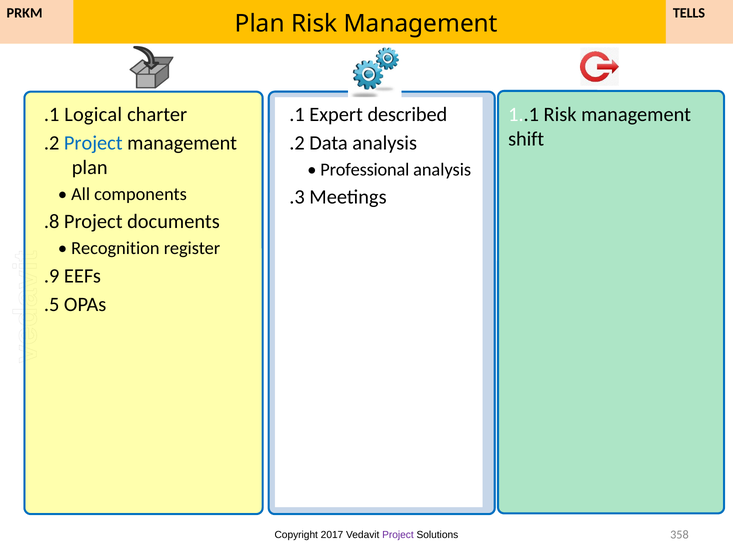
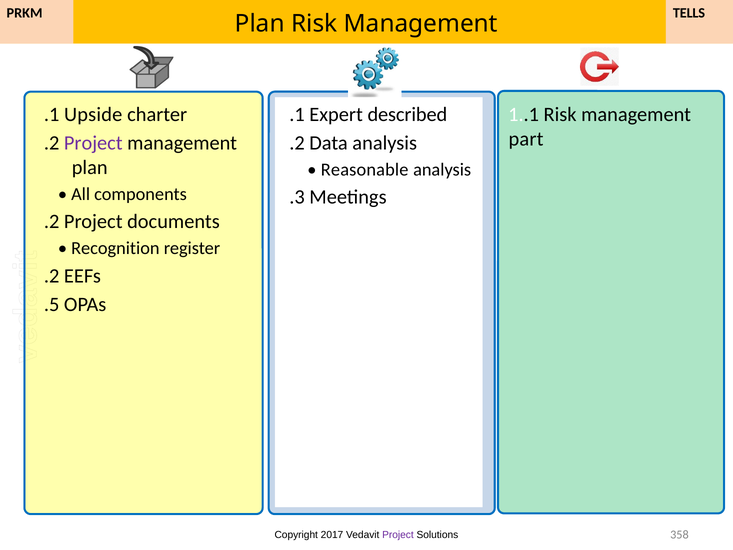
Logical: Logical -> Upside
shift: shift -> part
Project at (93, 143) colour: blue -> purple
Professional: Professional -> Reasonable
.8 at (52, 222): .8 -> .2
.9 at (52, 276): .9 -> .2
